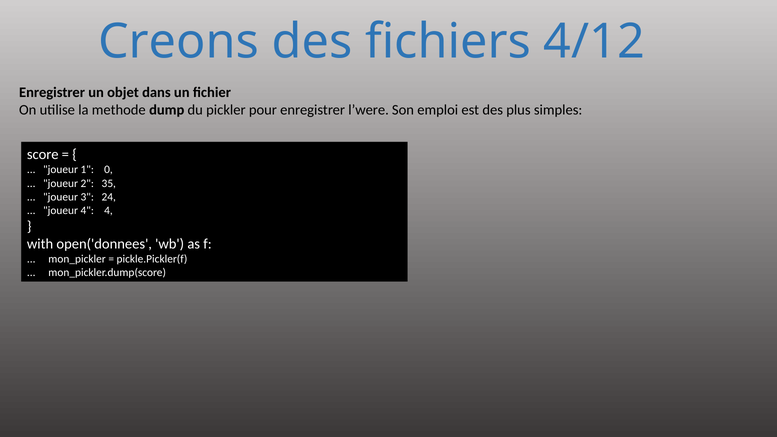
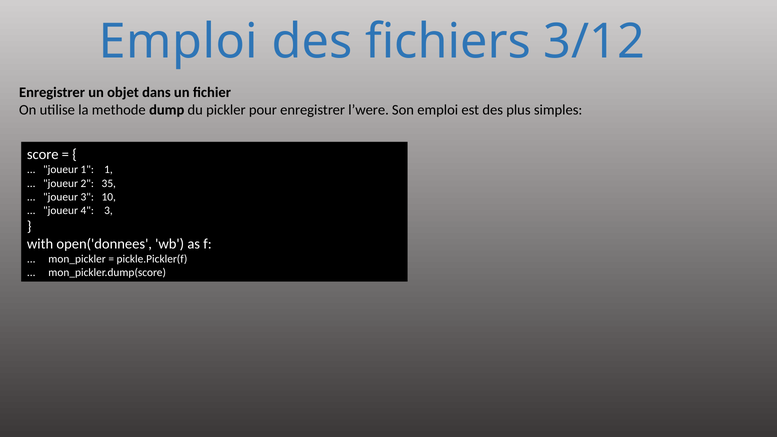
Creons at (179, 42): Creons -> Emploi
4/12: 4/12 -> 3/12
1 0: 0 -> 1
24: 24 -> 10
4 4: 4 -> 3
